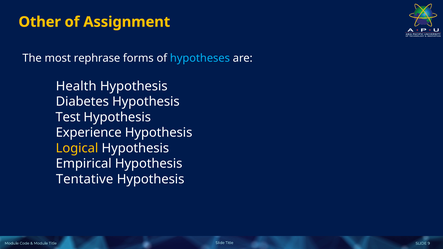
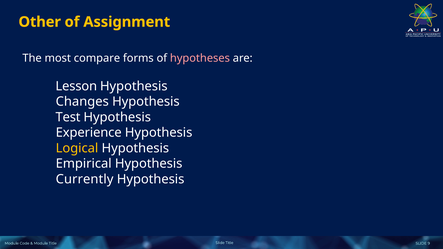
rephrase: rephrase -> compare
hypotheses colour: light blue -> pink
Health: Health -> Lesson
Diabetes: Diabetes -> Changes
Tentative: Tentative -> Currently
